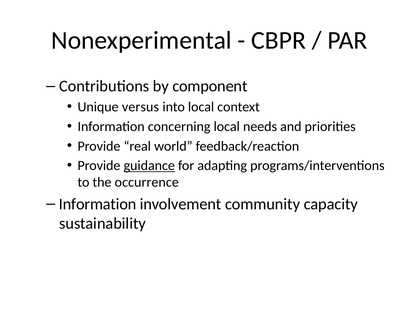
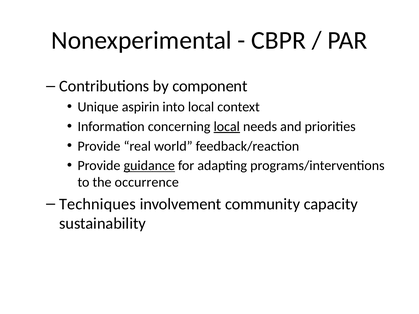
versus: versus -> aspirin
local at (227, 127) underline: none -> present
Information at (98, 204): Information -> Techniques
